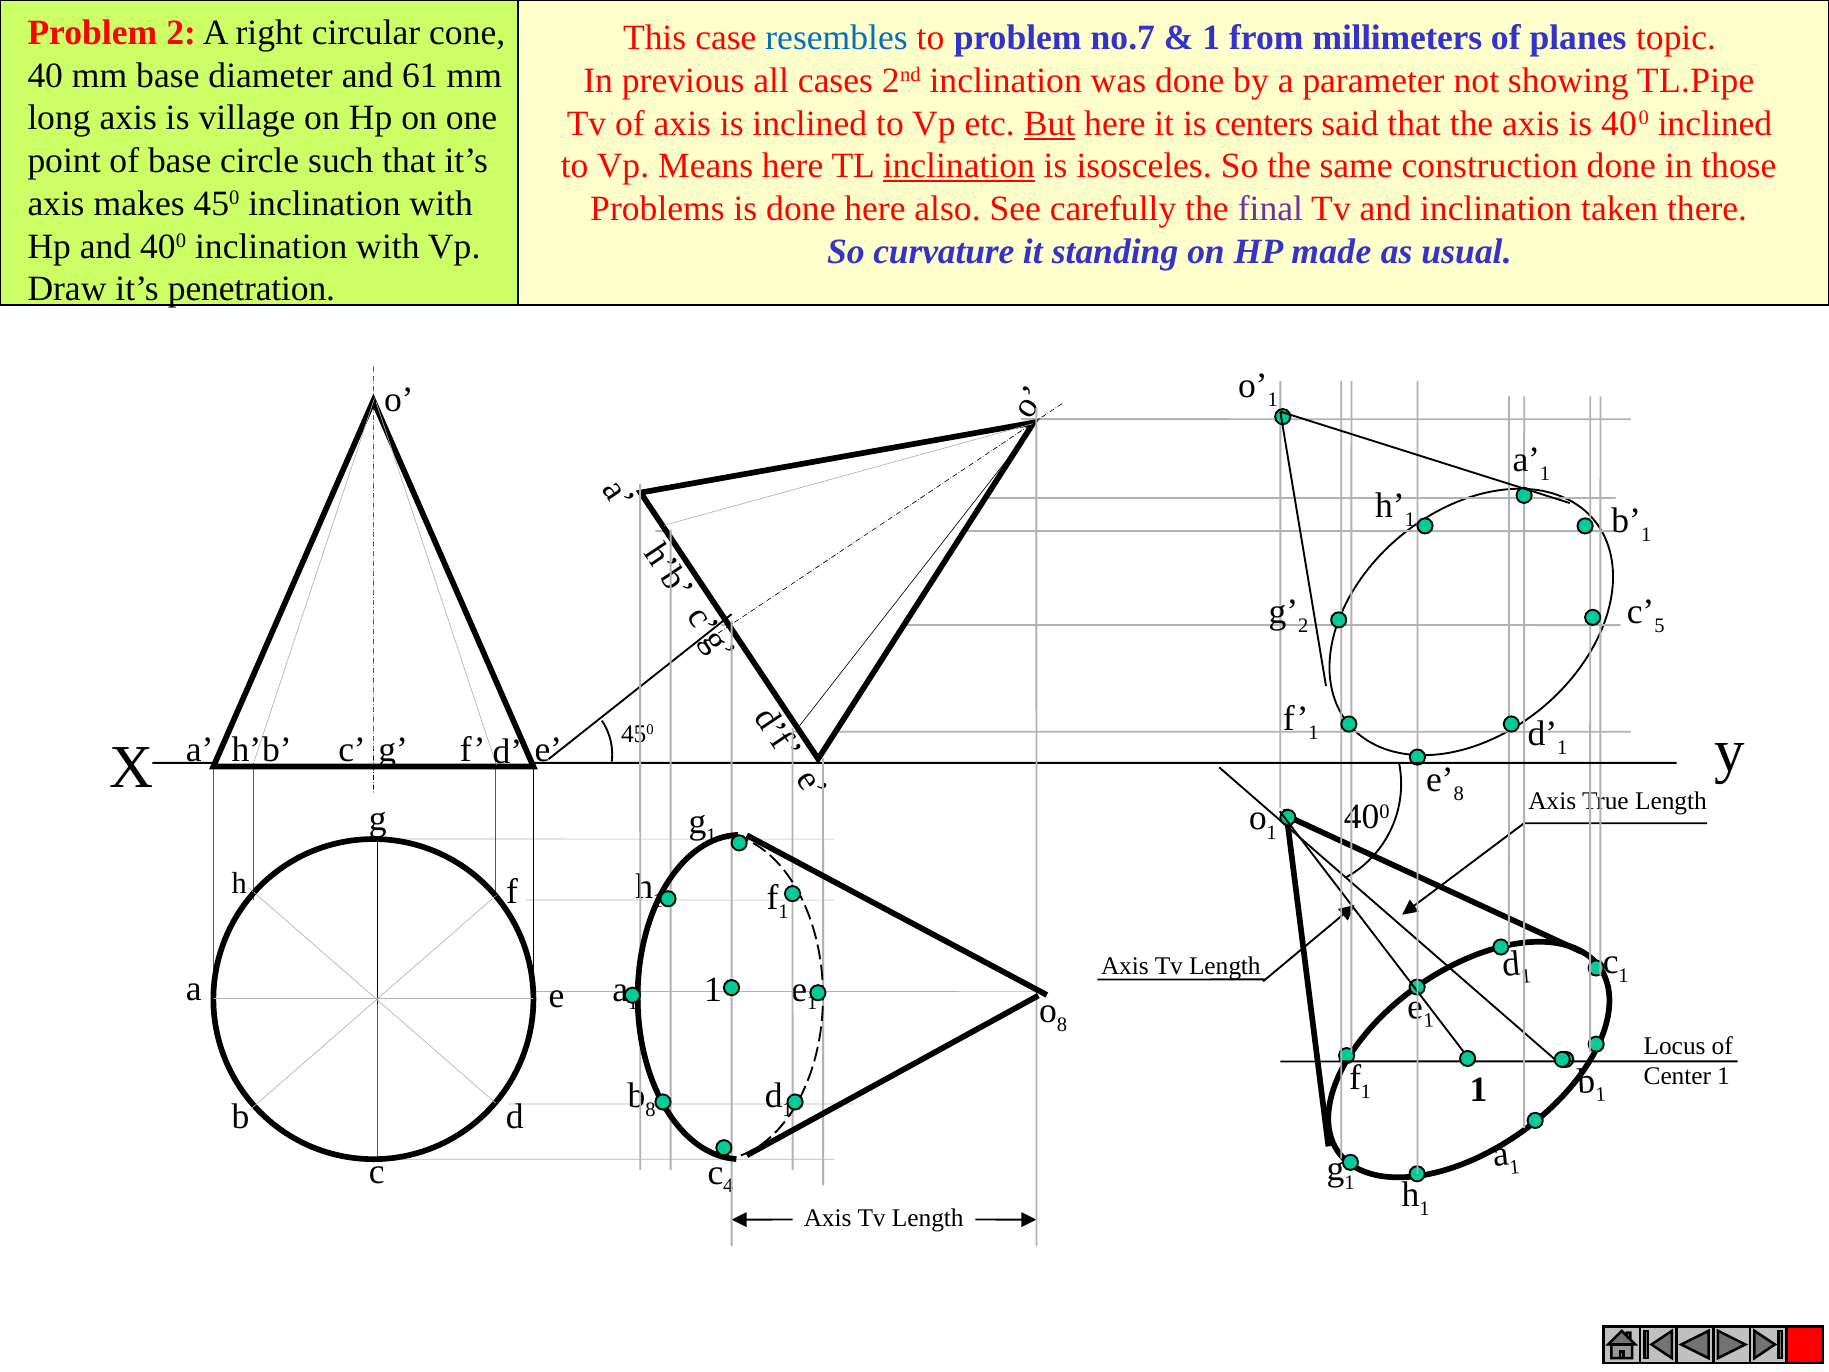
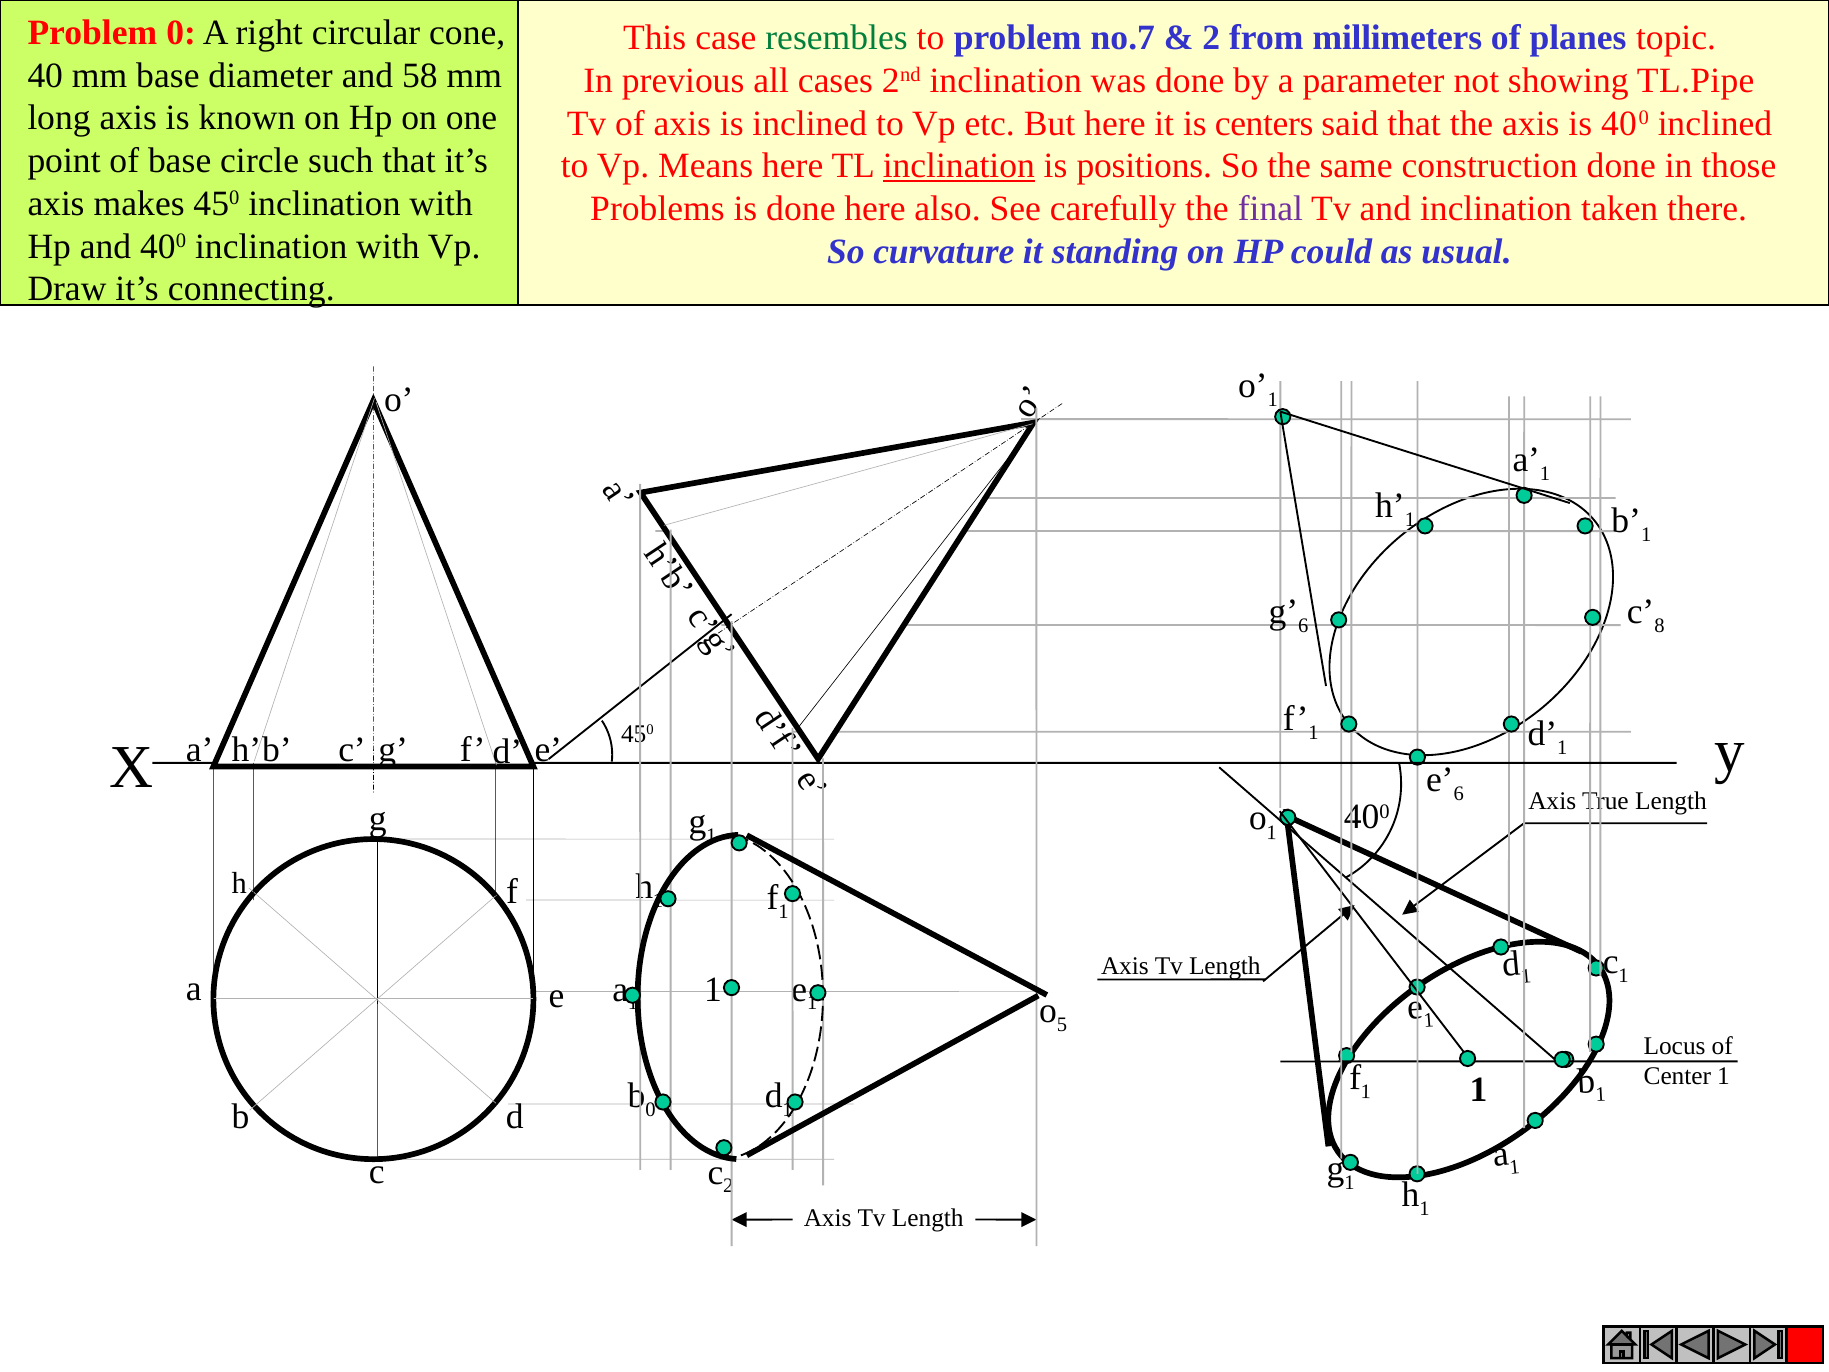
Problem 2: 2 -> 0
resembles colour: blue -> green
1 at (1211, 38): 1 -> 2
61: 61 -> 58
village: village -> known
But underline: present -> none
isosceles: isosceles -> positions
made: made -> could
penetration: penetration -> connecting
g 2: 2 -> 6
5: 5 -> 8
e 8: 8 -> 6
o 8: 8 -> 5
b 8: 8 -> 0
c 4: 4 -> 2
